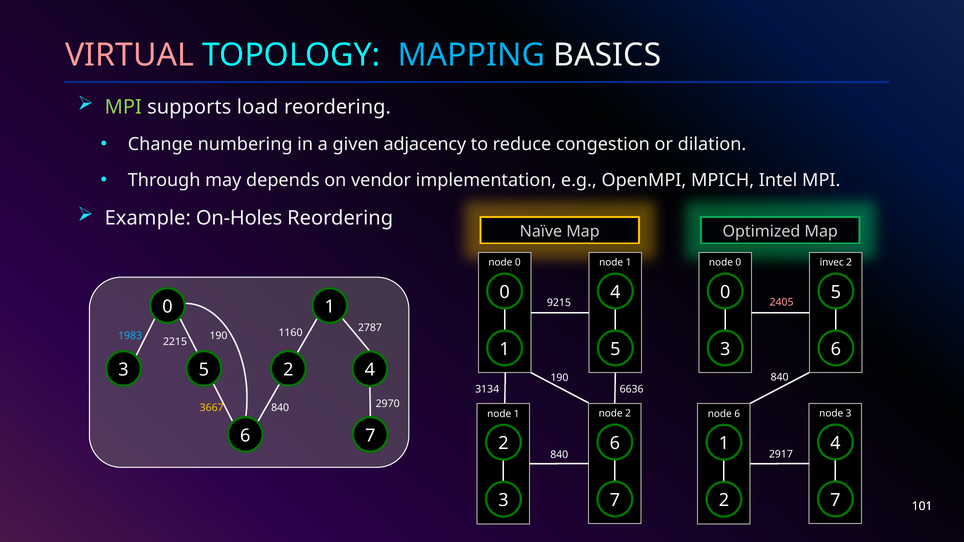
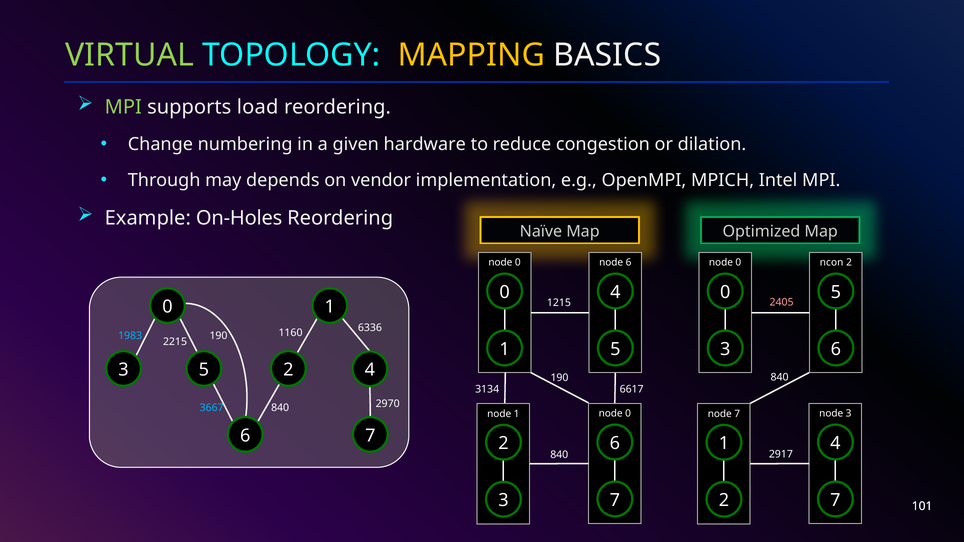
VIRTUAL colour: pink -> light green
MAPPING colour: light blue -> yellow
adjacency: adjacency -> hardware
1 at (629, 263): 1 -> 6
invec: invec -> ncon
9215: 9215 -> 1215
2787: 2787 -> 6336
6636: 6636 -> 6617
3667 colour: yellow -> light blue
2 at (628, 414): 2 -> 0
node 6: 6 -> 7
